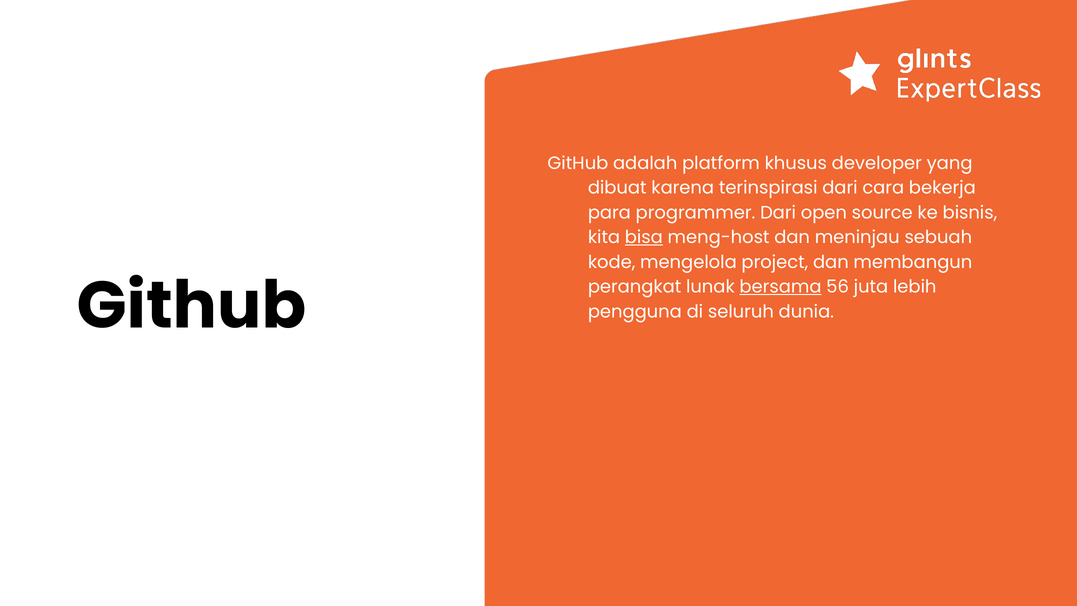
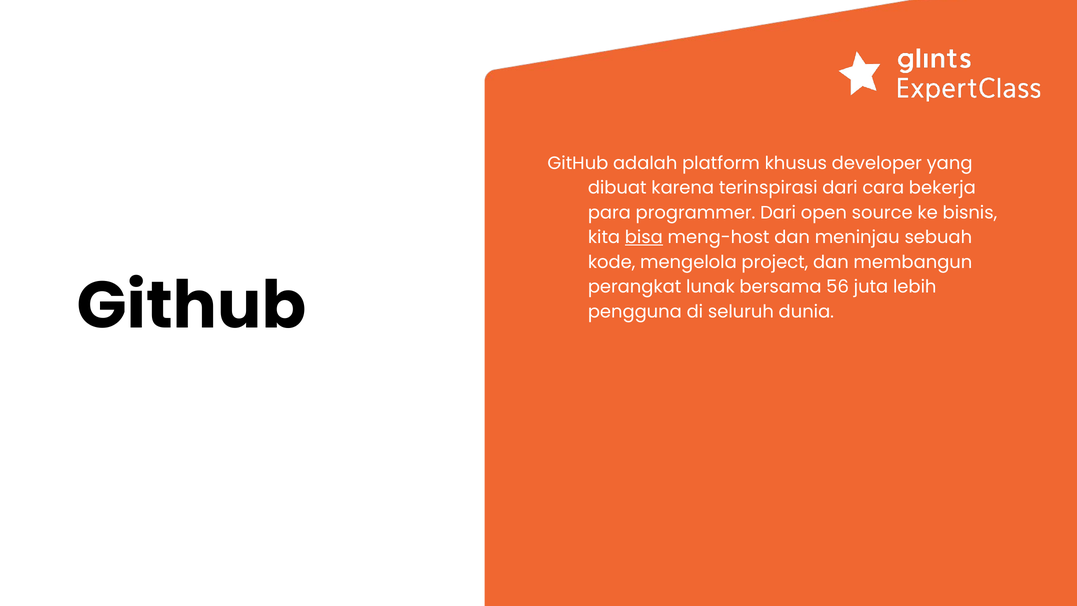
bersama underline: present -> none
